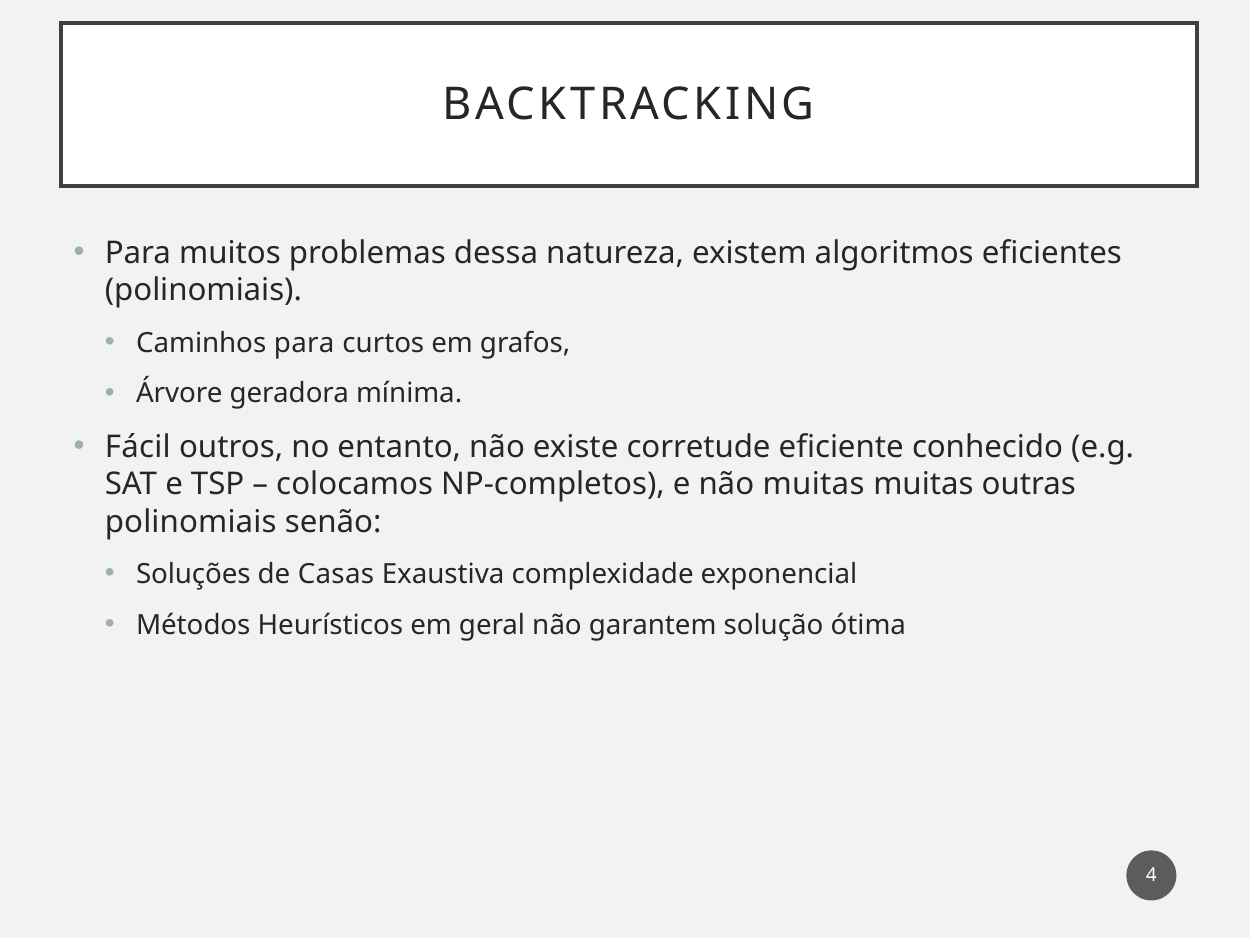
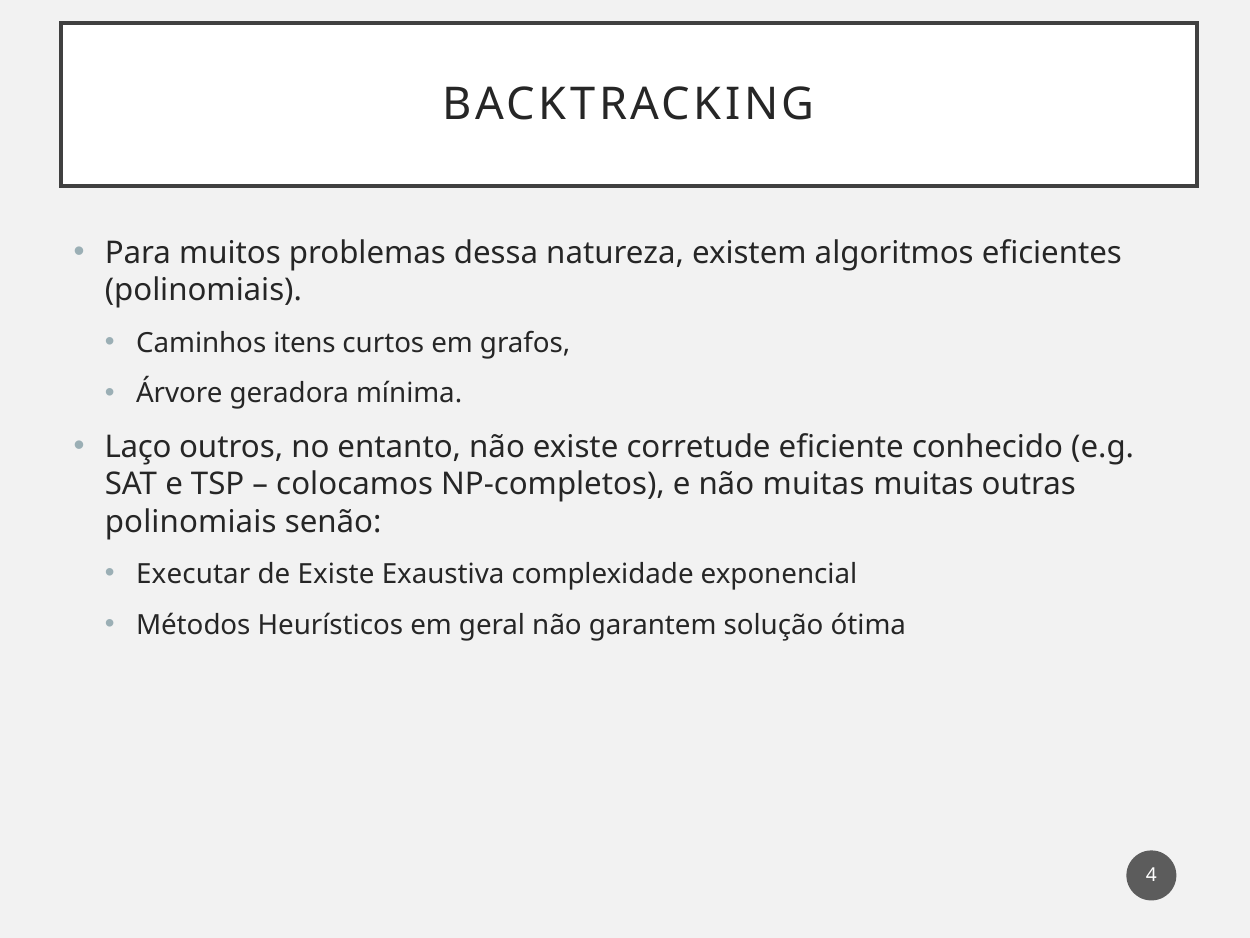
Caminhos para: para -> itens
Fácil: Fácil -> Laço
Soluções: Soluções -> Executar
de Casas: Casas -> Existe
